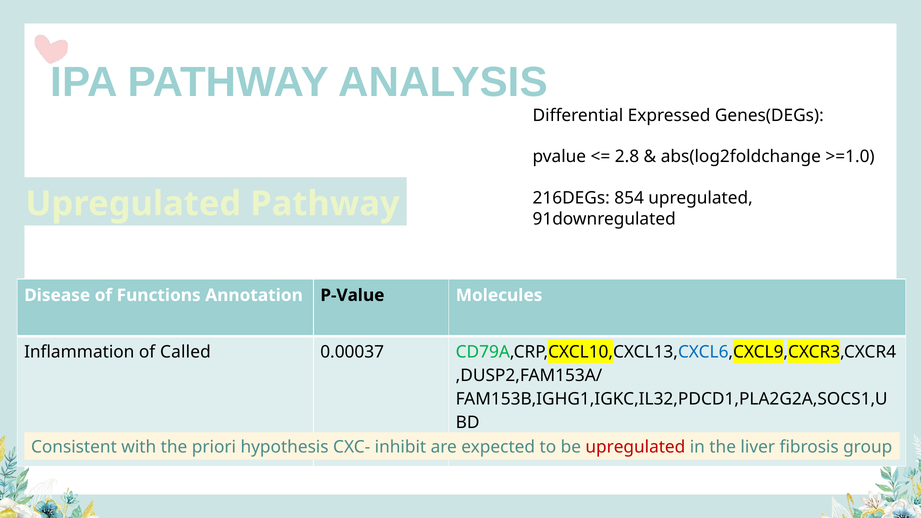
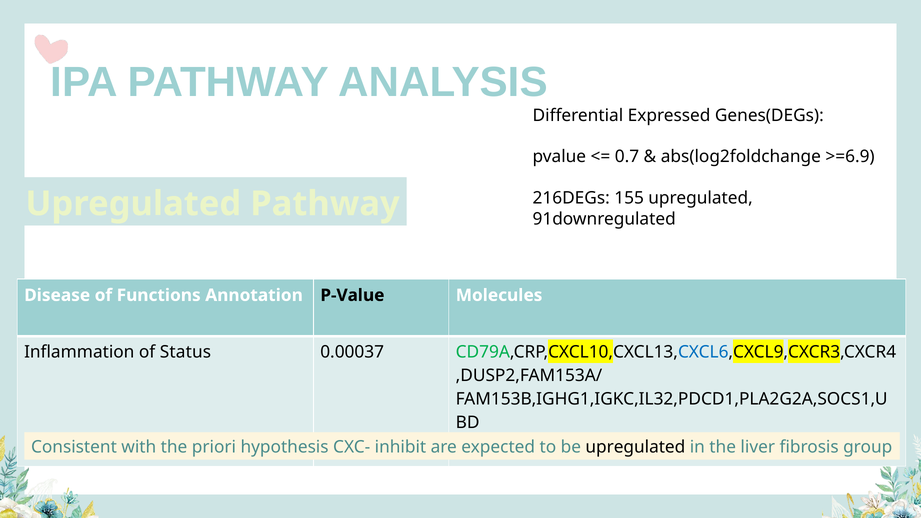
2.8: 2.8 -> 0.7
>=1.0: >=1.0 -> >=6.9
854: 854 -> 155
Called: Called -> Status
upregulated at (635, 447) colour: red -> black
